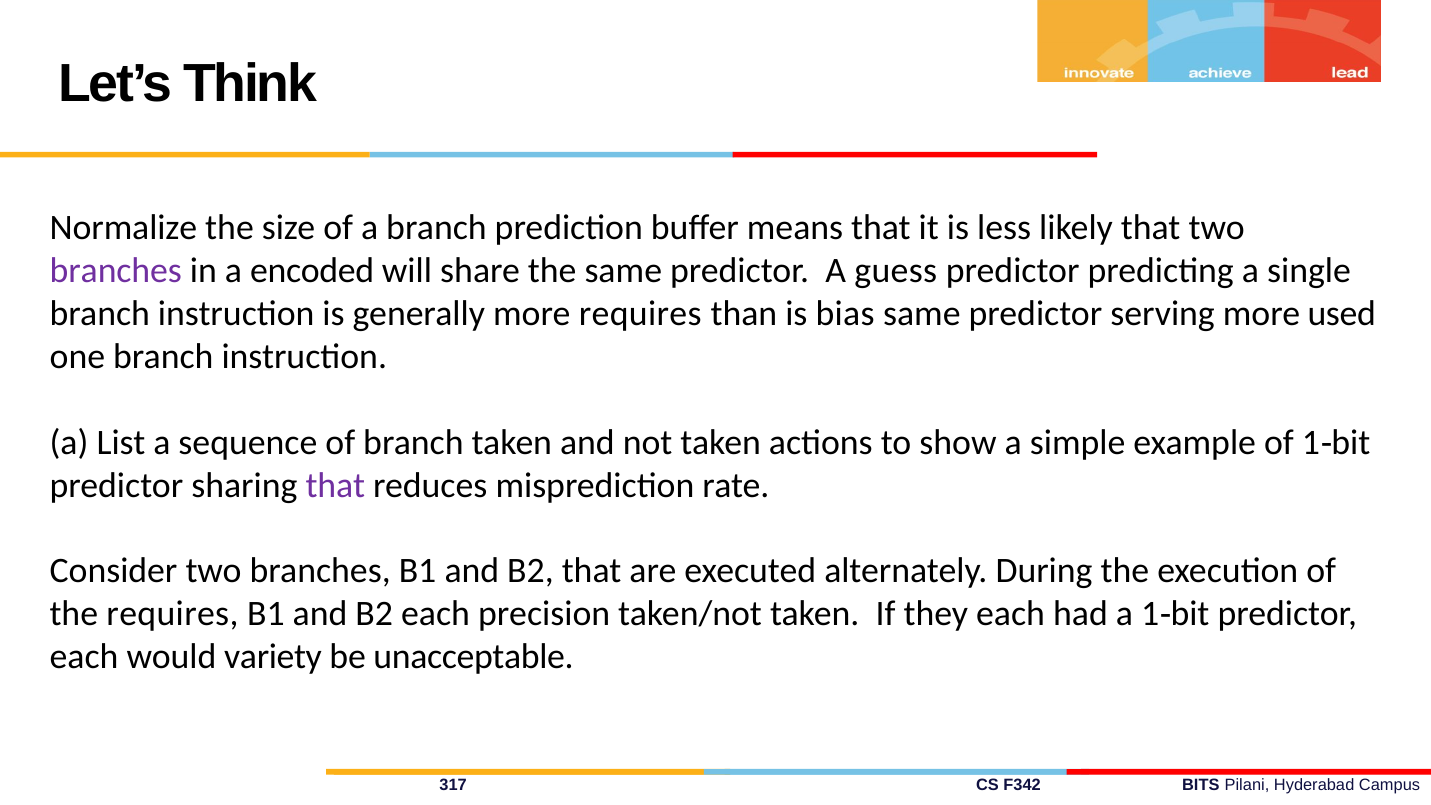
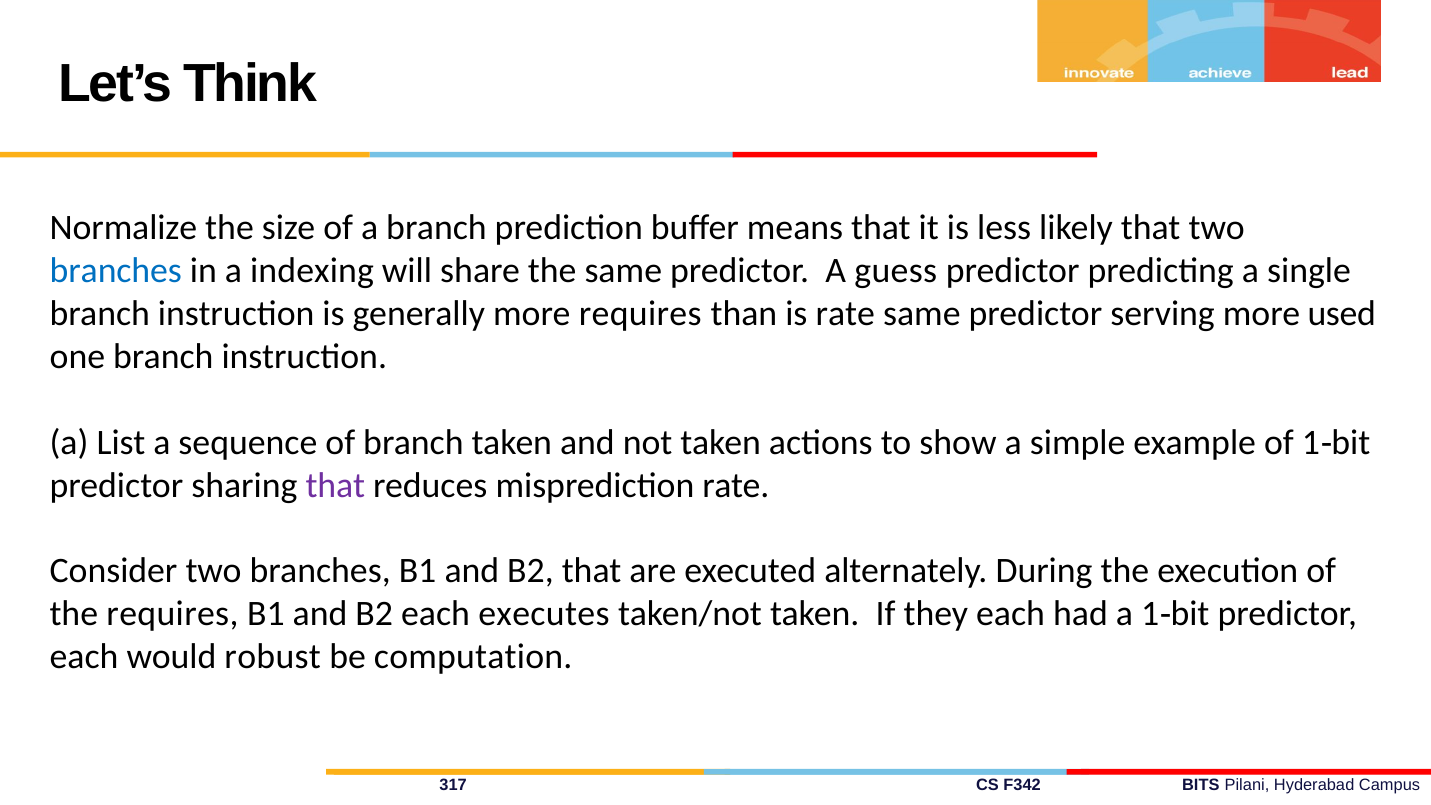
branches at (116, 271) colour: purple -> blue
encoded: encoded -> indexing
is bias: bias -> rate
precision: precision -> executes
variety: variety -> robust
unacceptable: unacceptable -> computation
